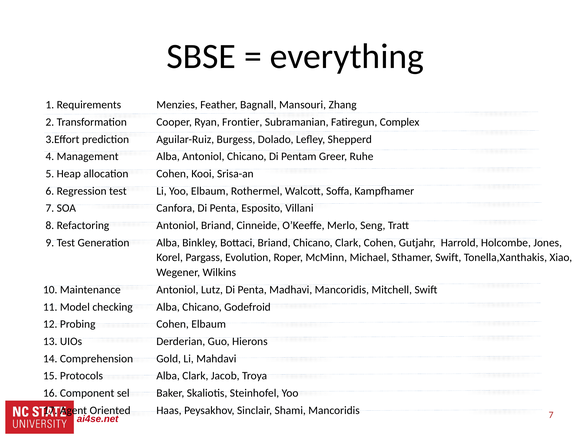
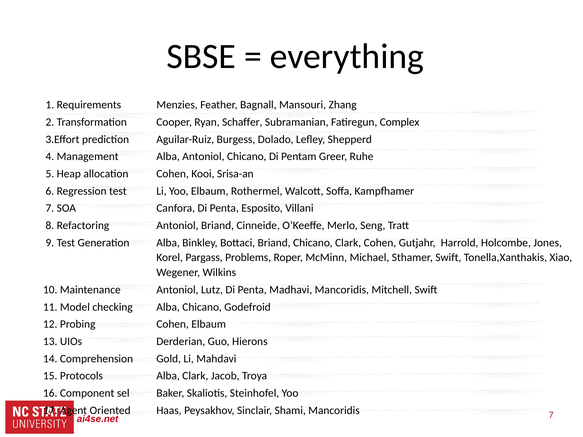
Frontier: Frontier -> Schaffer
Evolution: Evolution -> Problems
